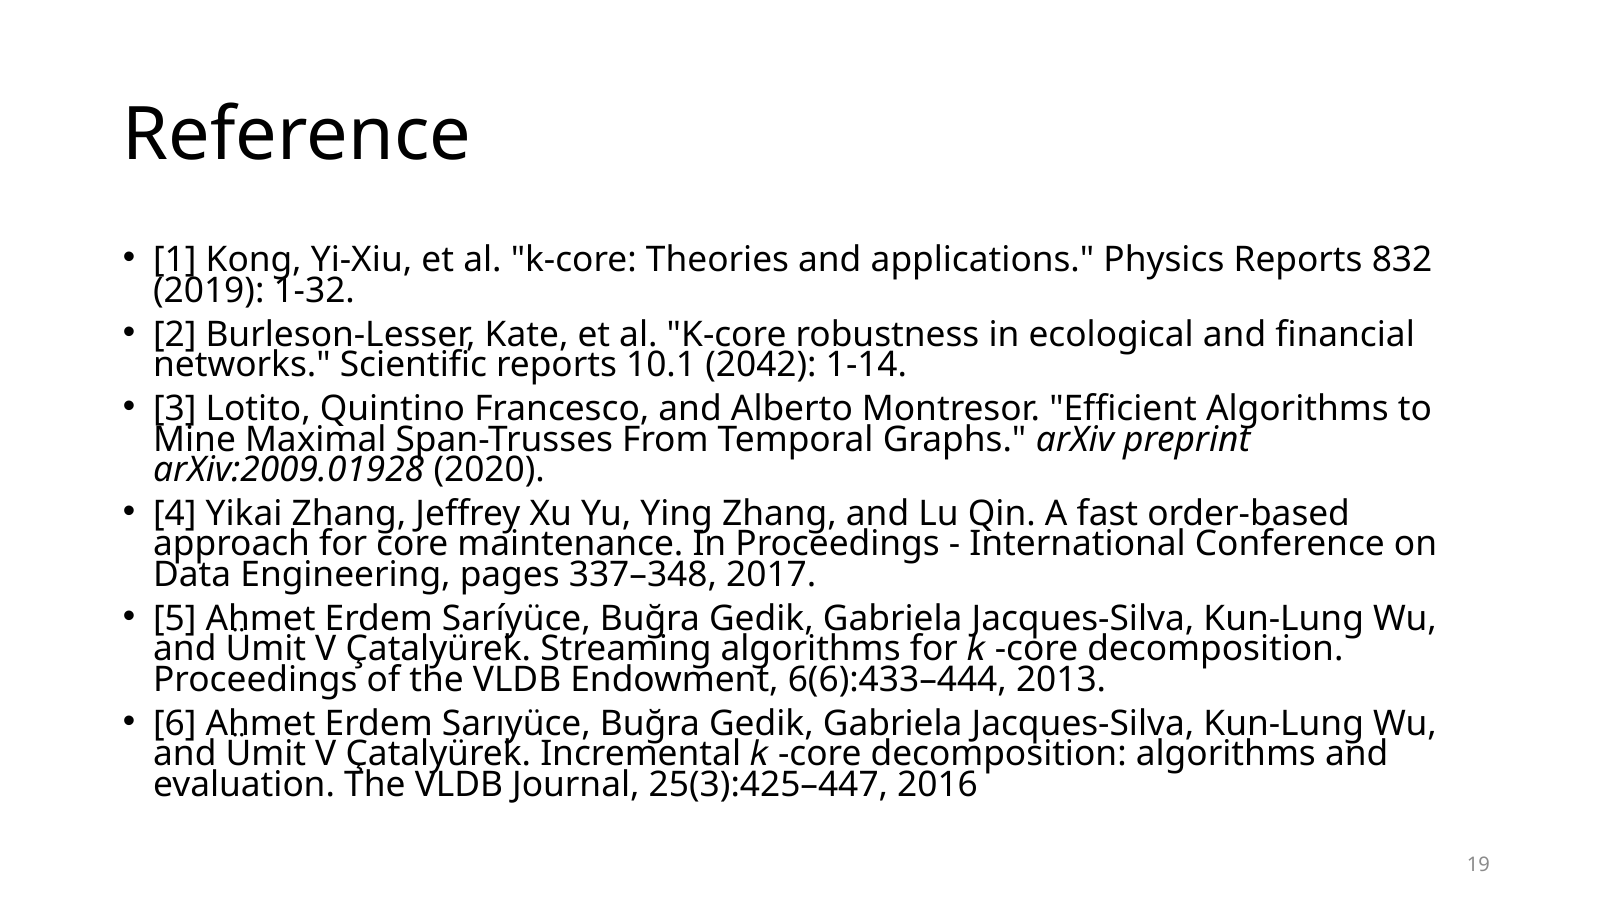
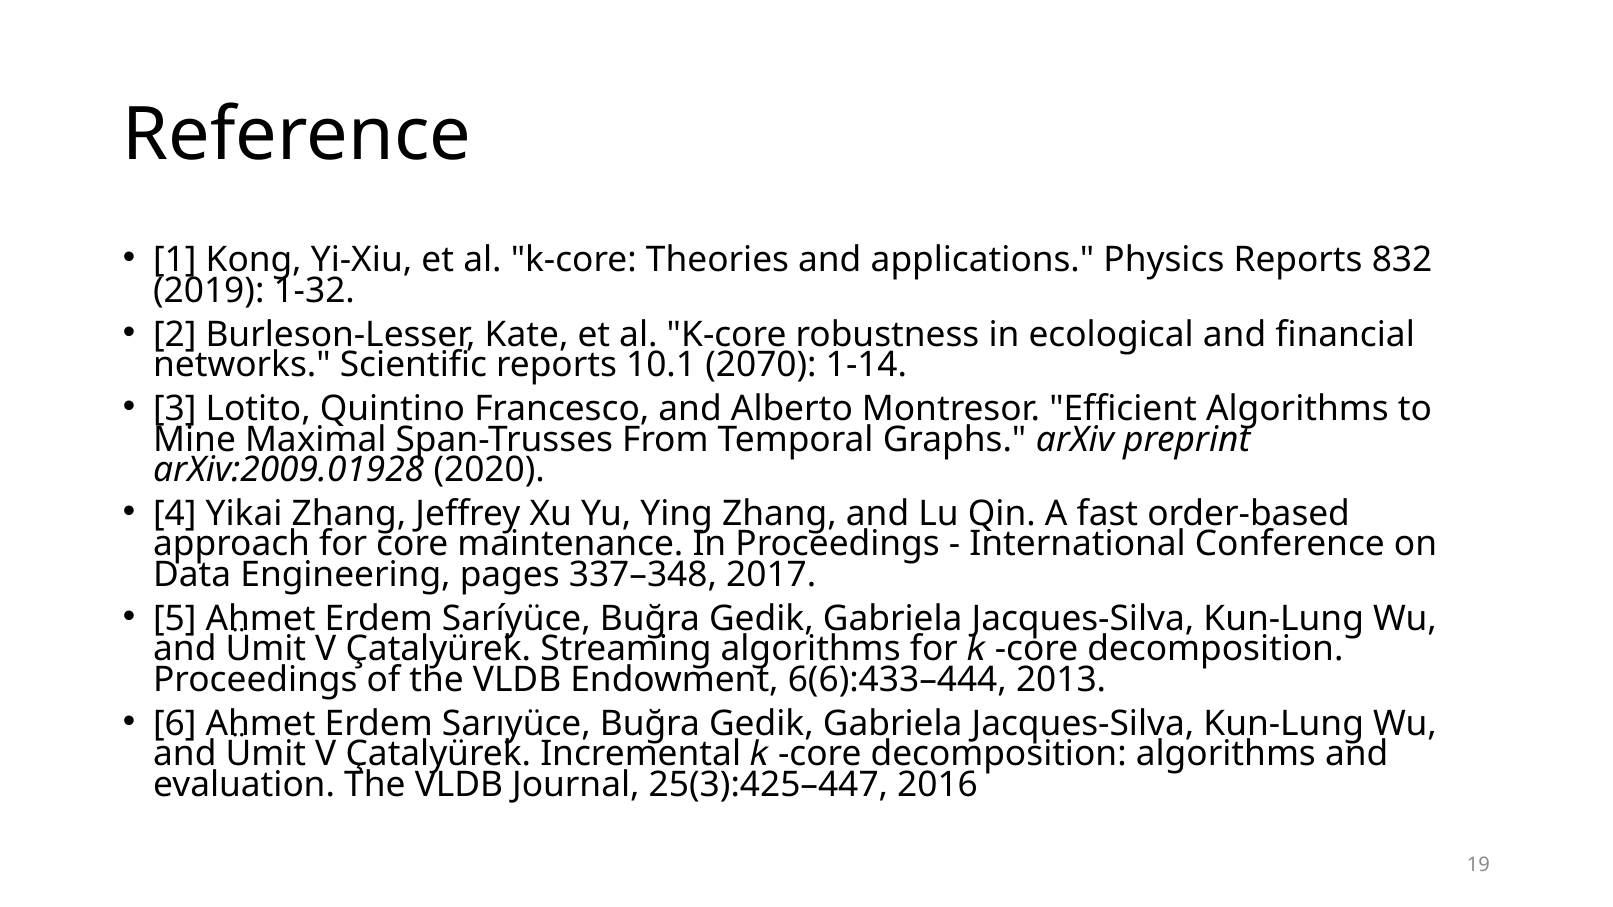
2042: 2042 -> 2070
